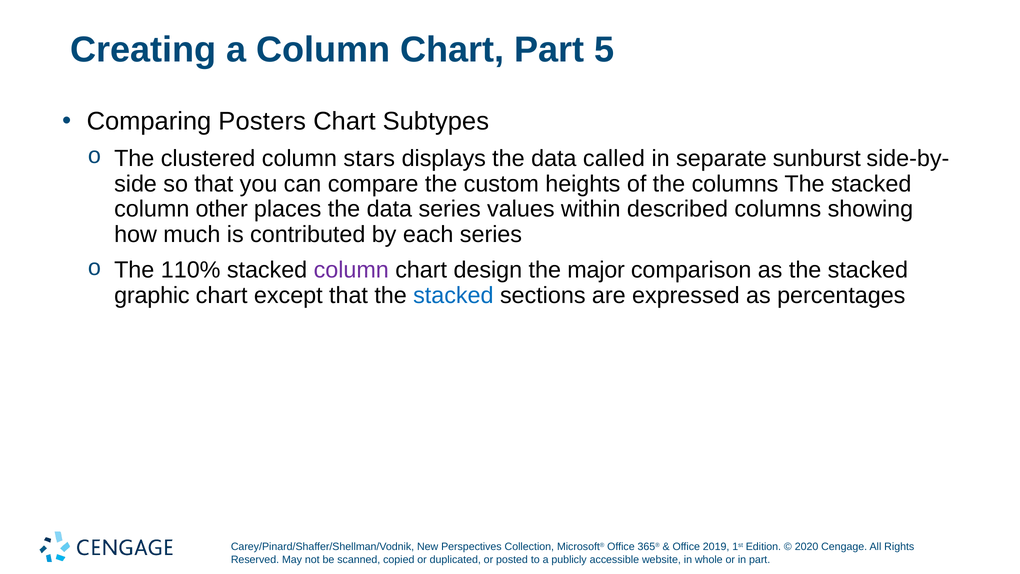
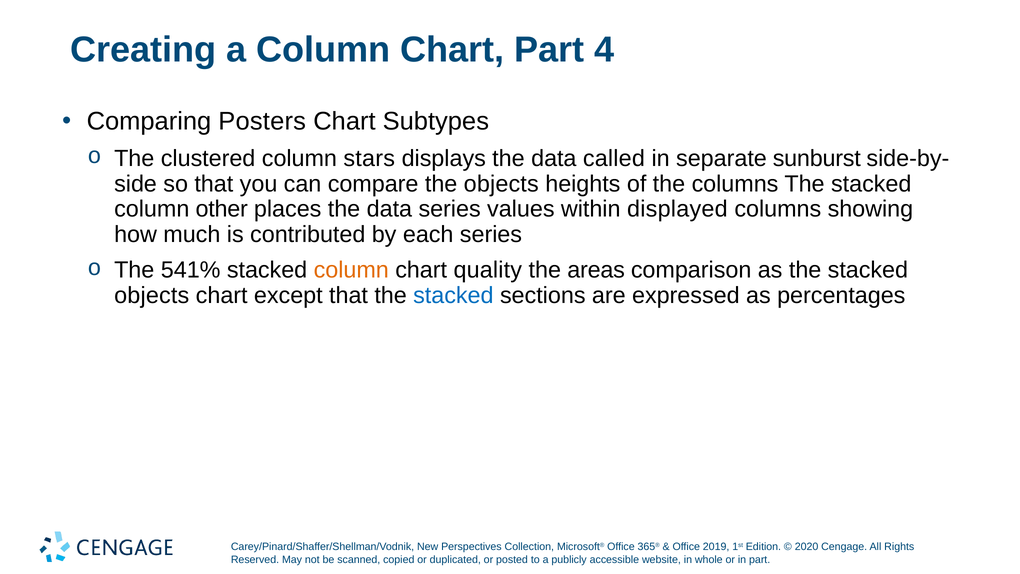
5: 5 -> 4
the custom: custom -> objects
described: described -> displayed
110%: 110% -> 541%
column at (351, 270) colour: purple -> orange
design: design -> quality
major: major -> areas
graphic at (152, 295): graphic -> objects
